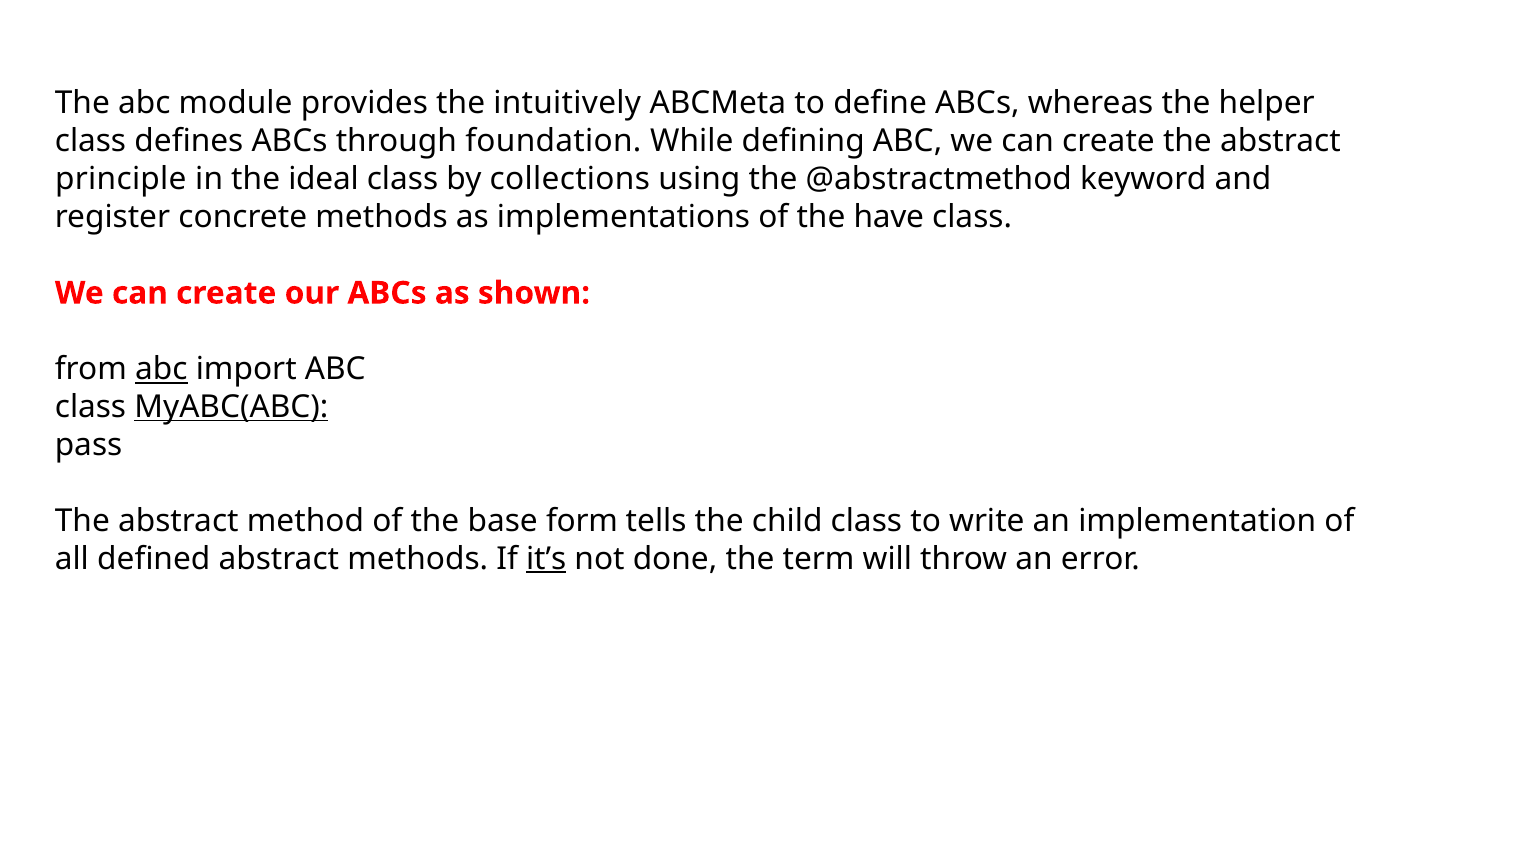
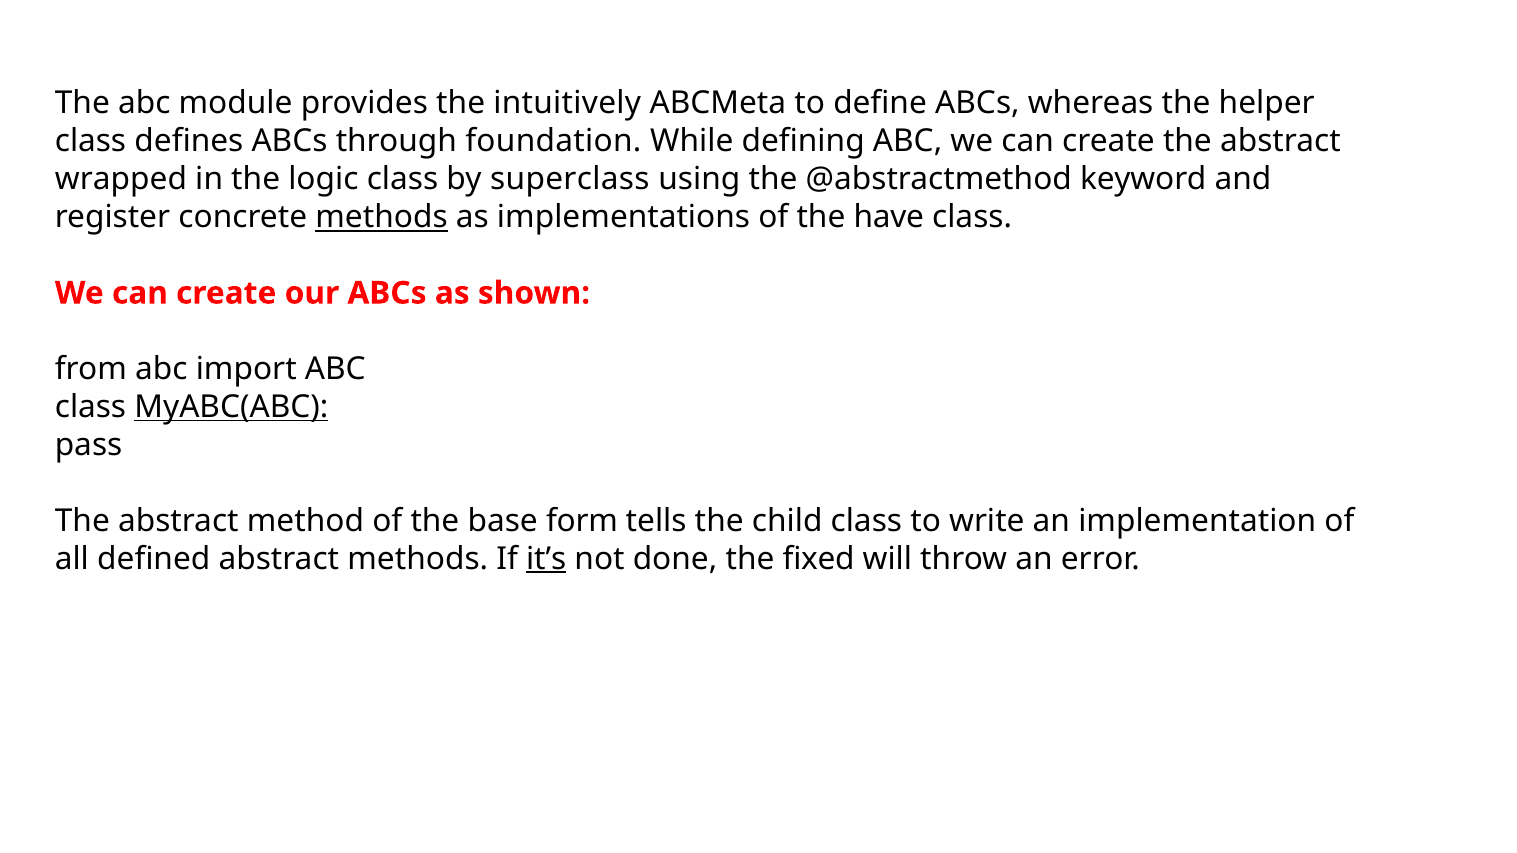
principle: principle -> wrapped
ideal: ideal -> logic
collections: collections -> superclass
methods at (382, 217) underline: none -> present
abc at (161, 369) underline: present -> none
term: term -> fixed
